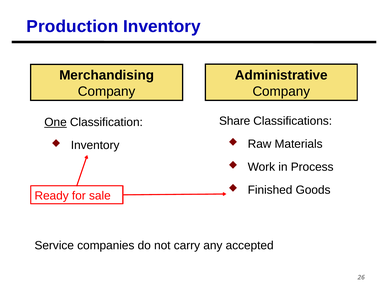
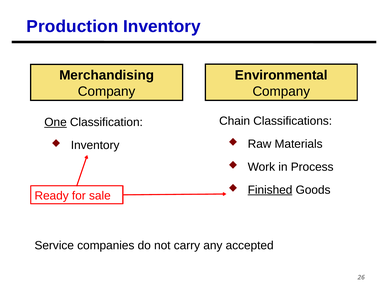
Administrative: Administrative -> Environmental
Share: Share -> Chain
Finished underline: none -> present
